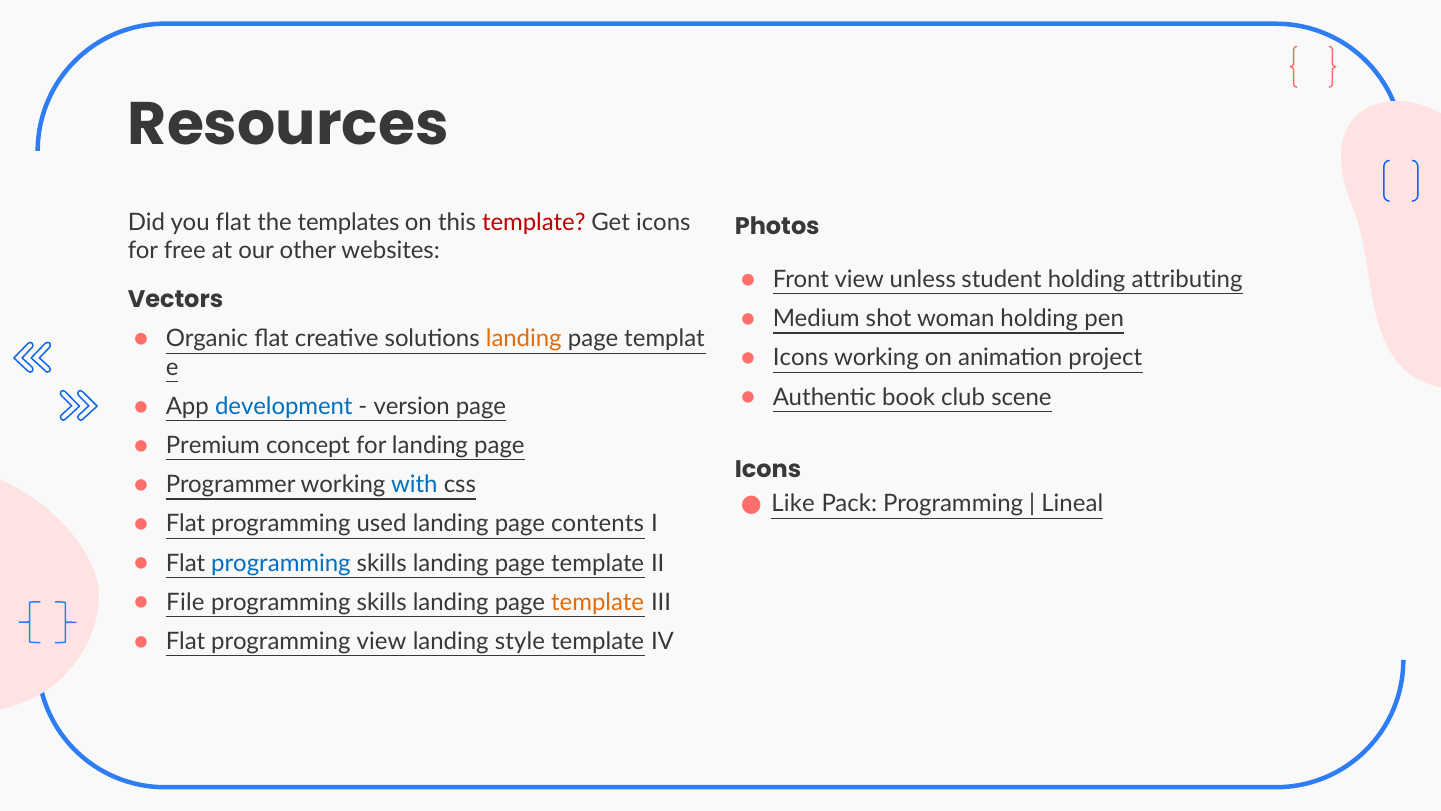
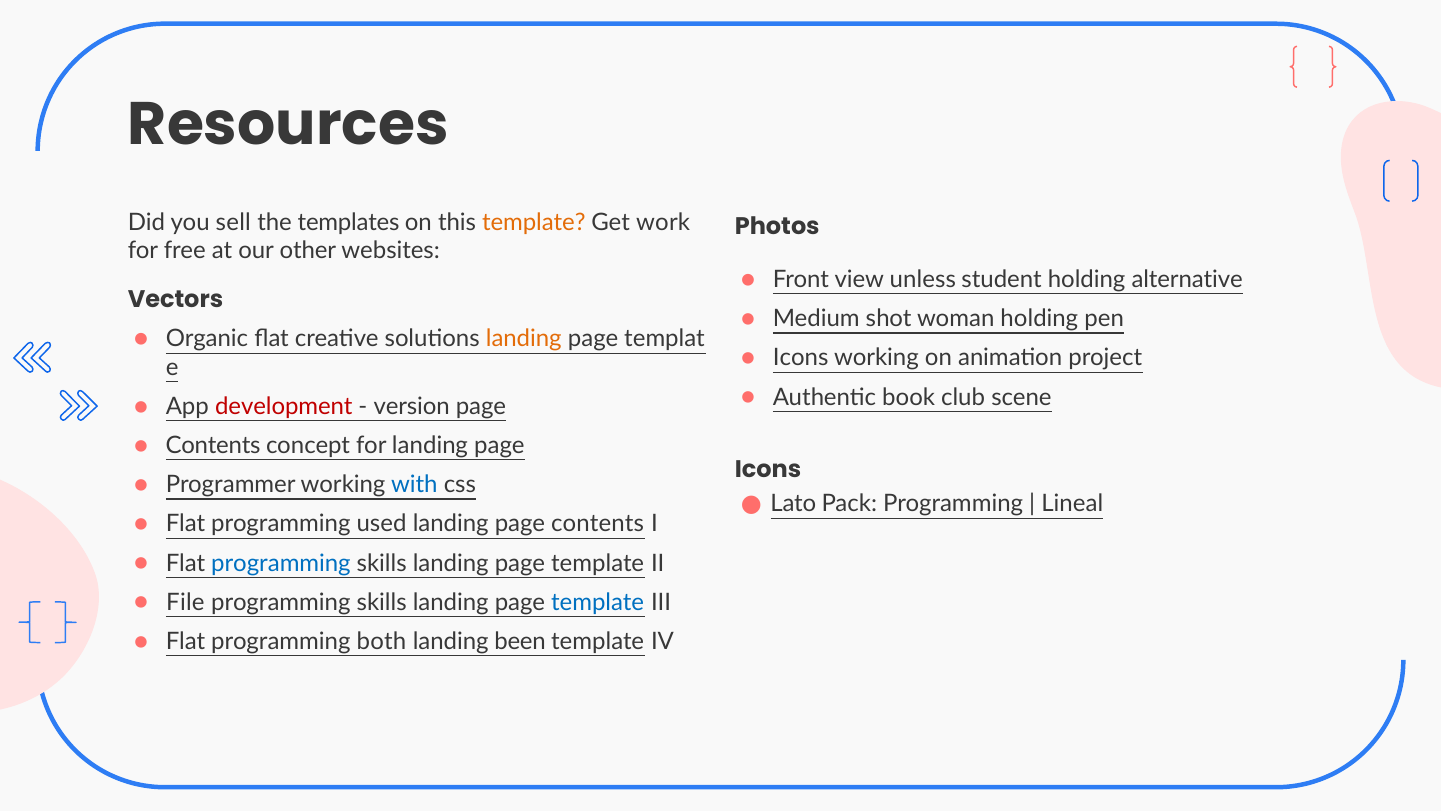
you flat: flat -> sell
template at (534, 222) colour: red -> orange
Get icons: icons -> work
attributing: attributing -> alternative
development colour: blue -> red
Premium at (213, 445): Premium -> Contents
Like: Like -> Lato
template at (598, 602) colour: orange -> blue
programming view: view -> both
style: style -> been
